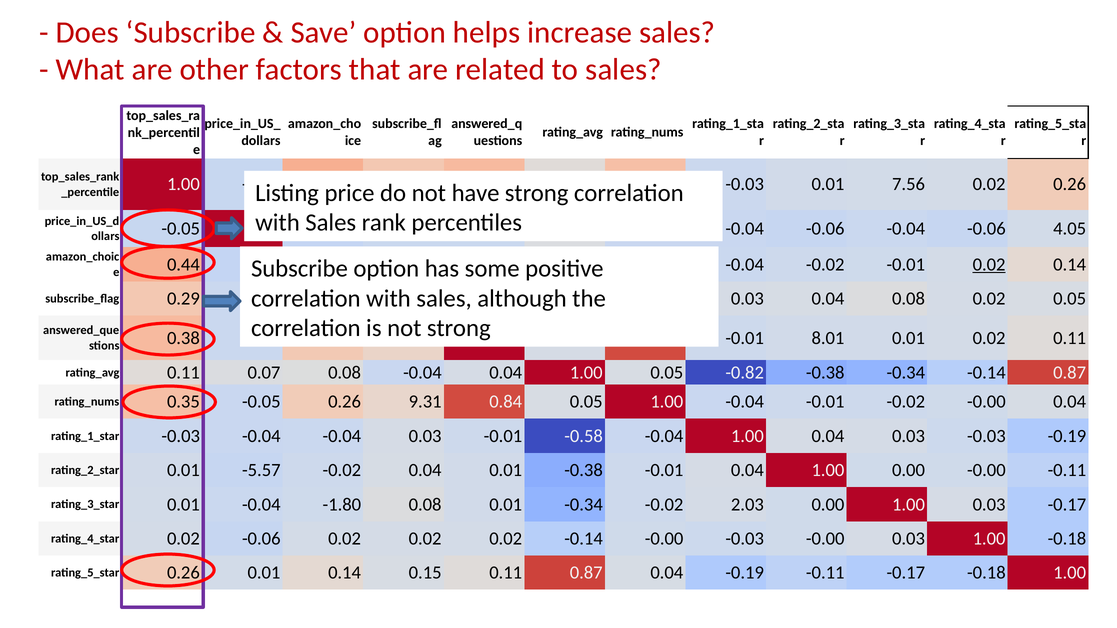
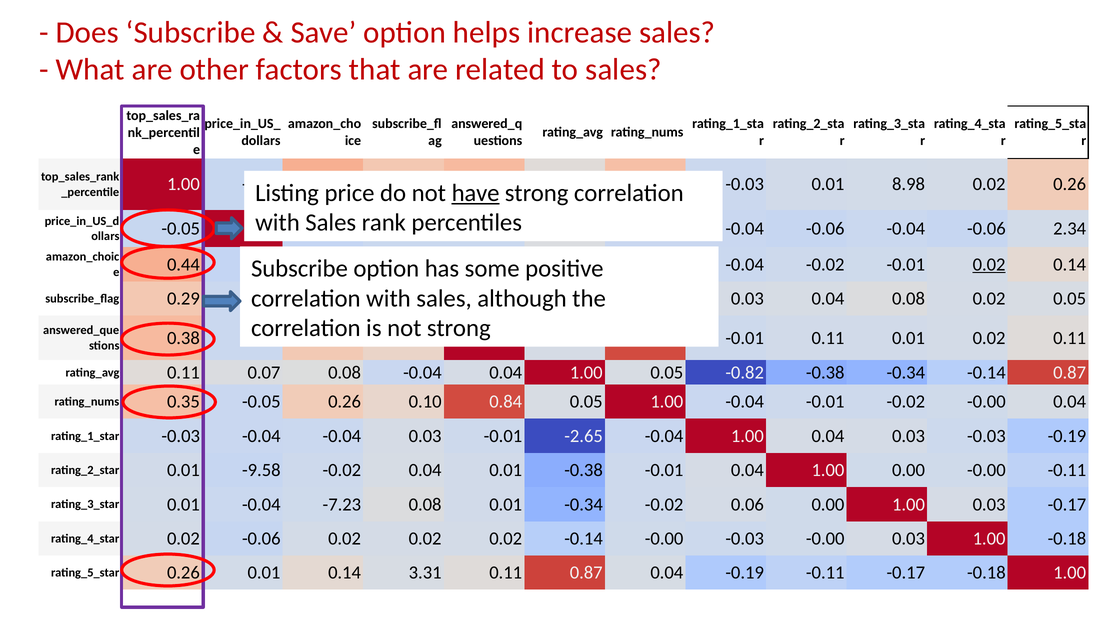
have underline: none -> present
7.56: 7.56 -> 8.98
4.05: 4.05 -> 2.34
-0.01 8.01: 8.01 -> 0.11
9.31: 9.31 -> 0.10
-0.58: -0.58 -> -2.65
-5.57: -5.57 -> -9.58
-1.80: -1.80 -> -7.23
2.03: 2.03 -> 0.06
0.15: 0.15 -> 3.31
